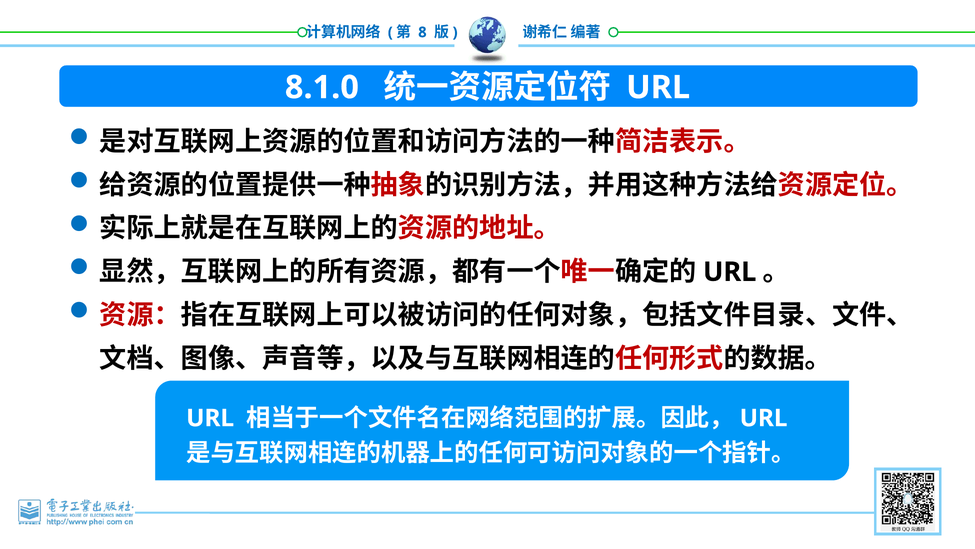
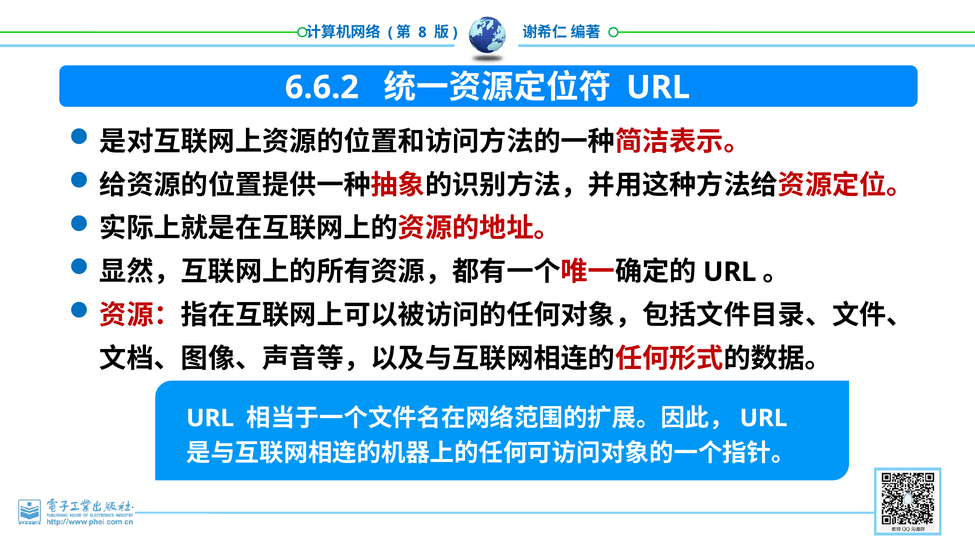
8.1.0: 8.1.0 -> 6.6.2
